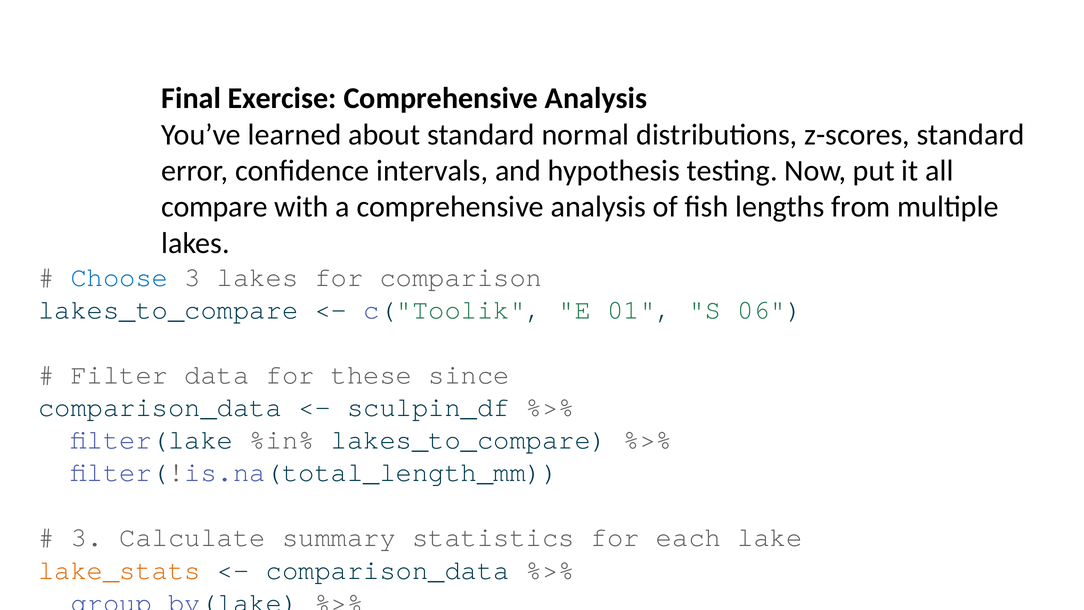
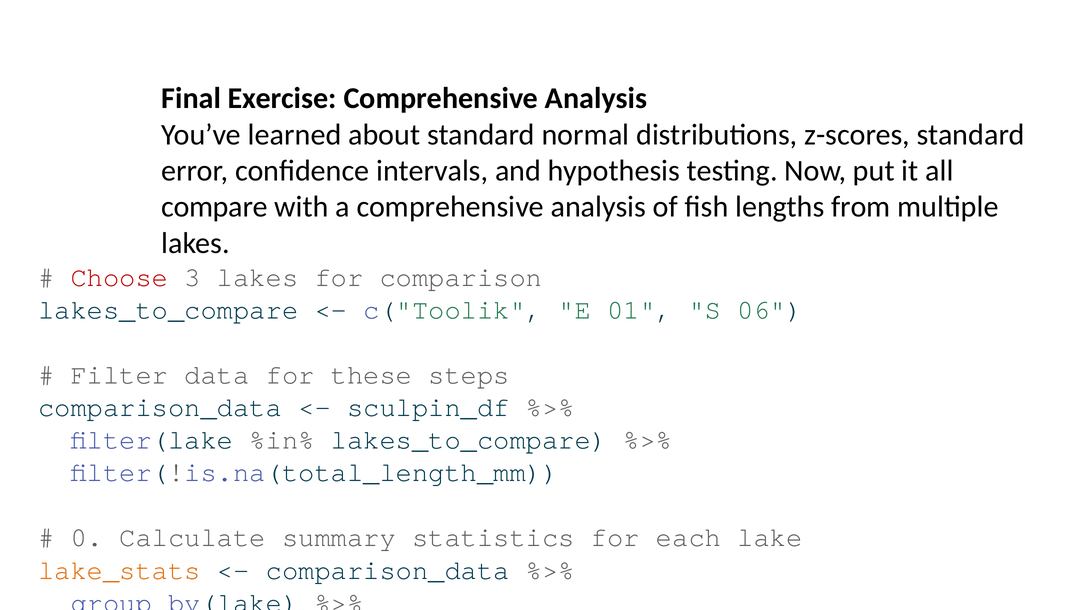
Choose colour: blue -> red
since: since -> steps
3 at (87, 537): 3 -> 0
